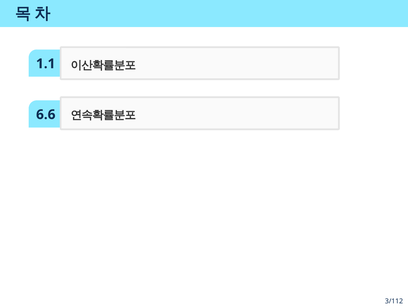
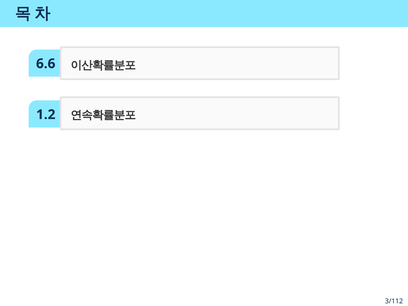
1.1: 1.1 -> 6.6
6.6: 6.6 -> 1.2
